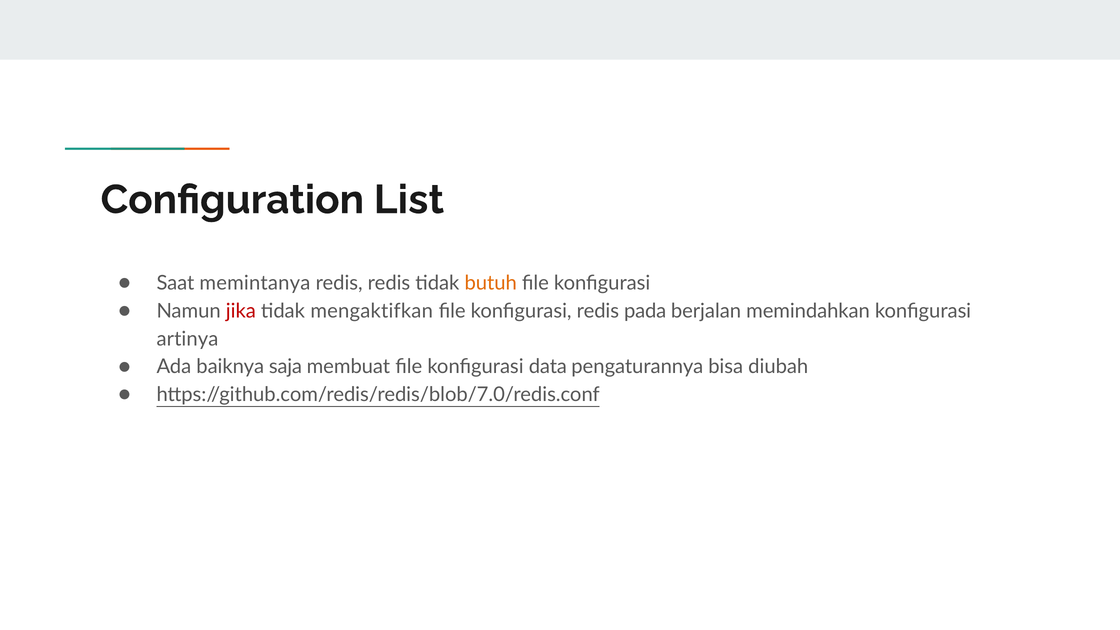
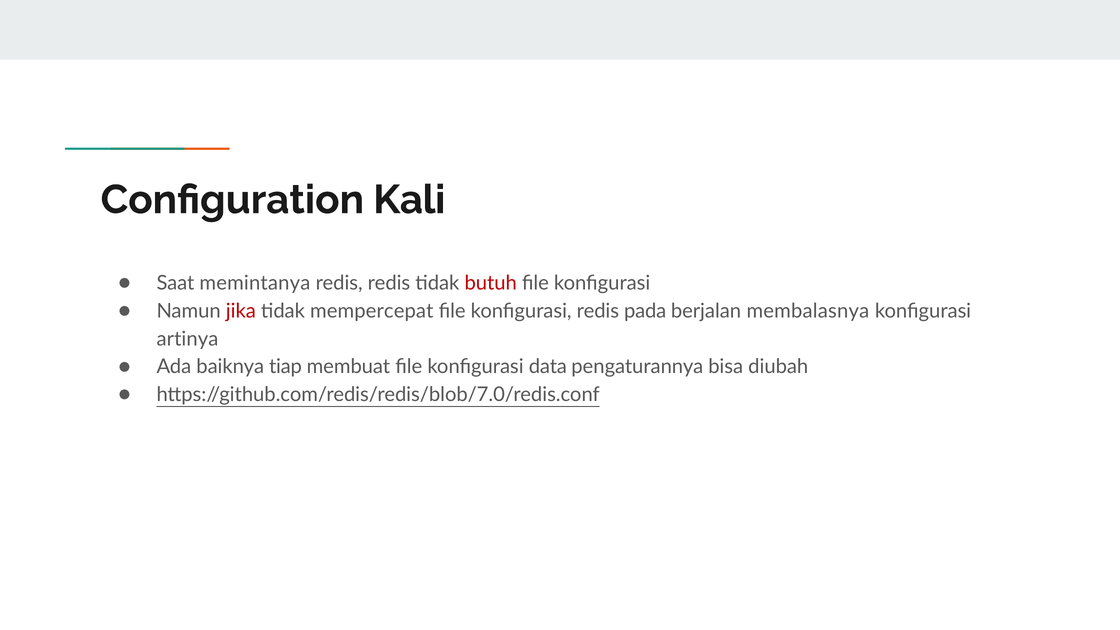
List: List -> Kali
butuh colour: orange -> red
mengaktifkan: mengaktifkan -> mempercepat
memindahkan: memindahkan -> membalasnya
saja: saja -> tiap
